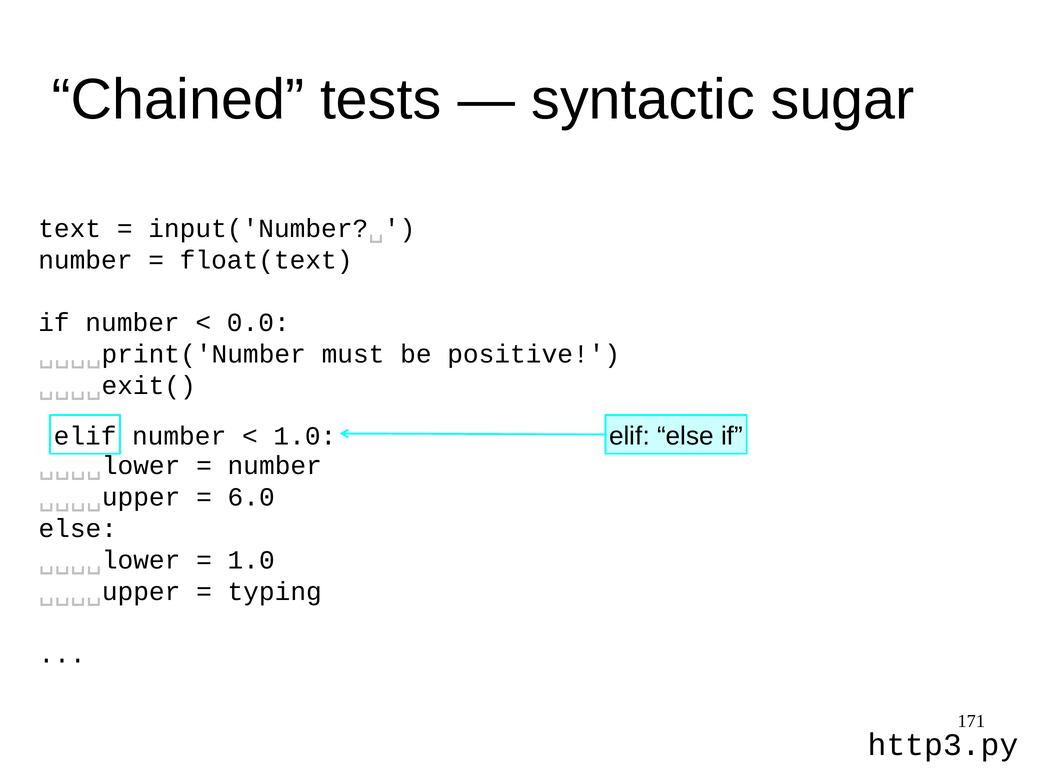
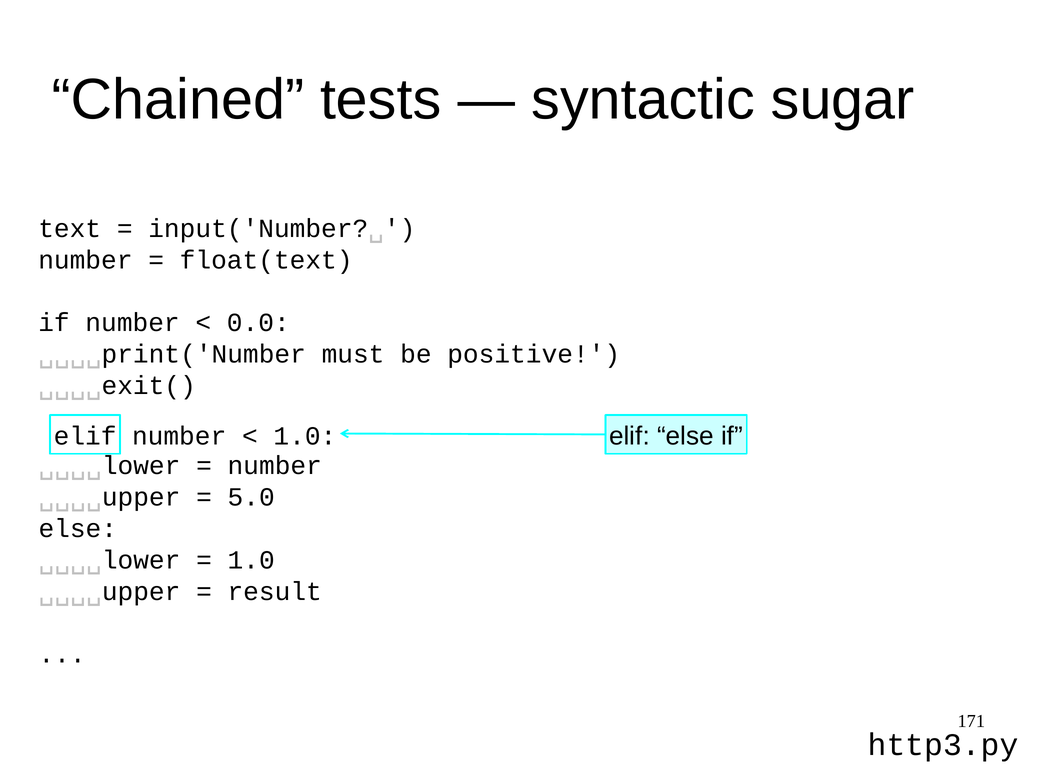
6.0: 6.0 -> 5.0
typing: typing -> result
